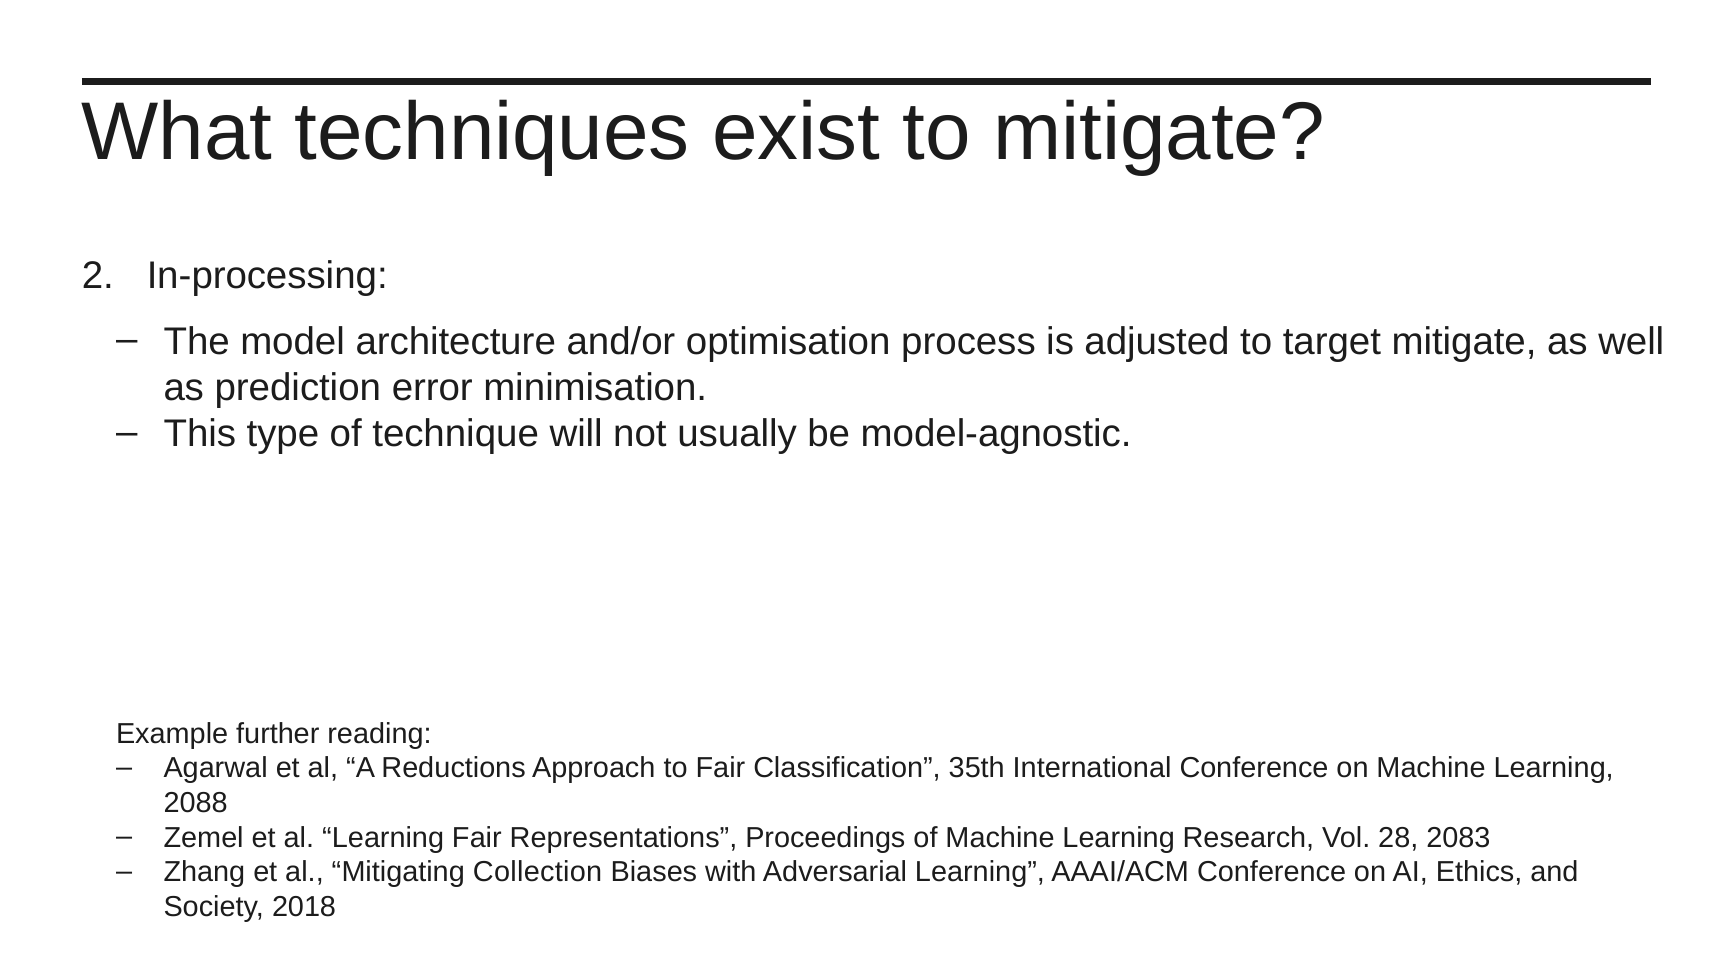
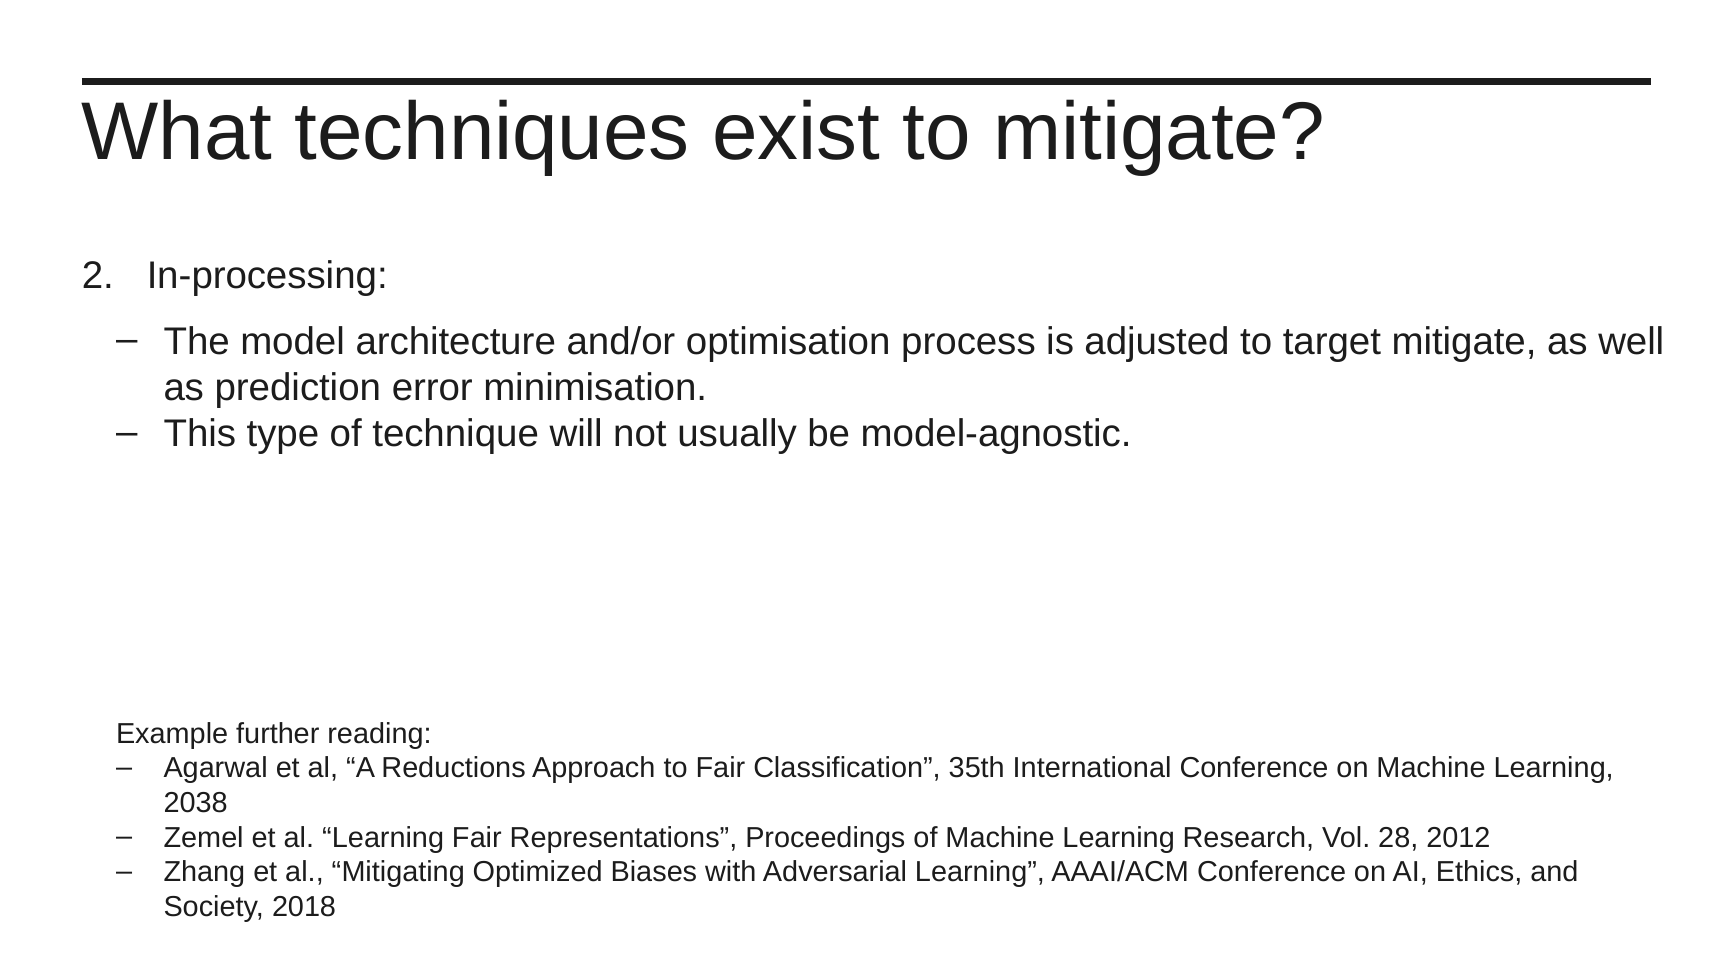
2088: 2088 -> 2038
2083: 2083 -> 2012
Collection: Collection -> Optimized
